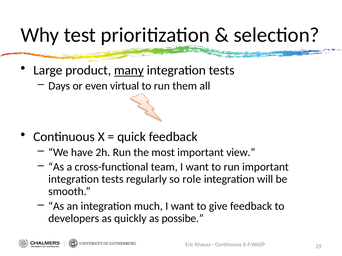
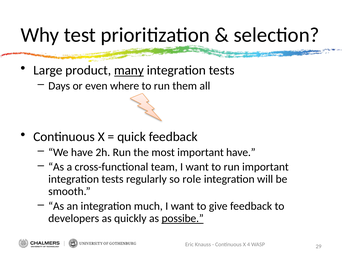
virtual: virtual -> where
important view: view -> have
possibe underline: none -> present
